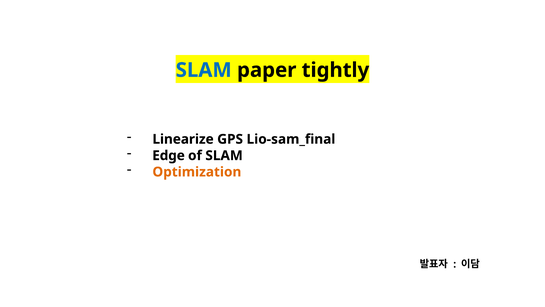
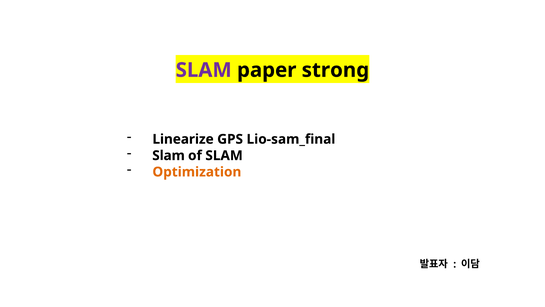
SLAM at (204, 70) colour: blue -> purple
tightly: tightly -> strong
Edge at (169, 155): Edge -> Slam
